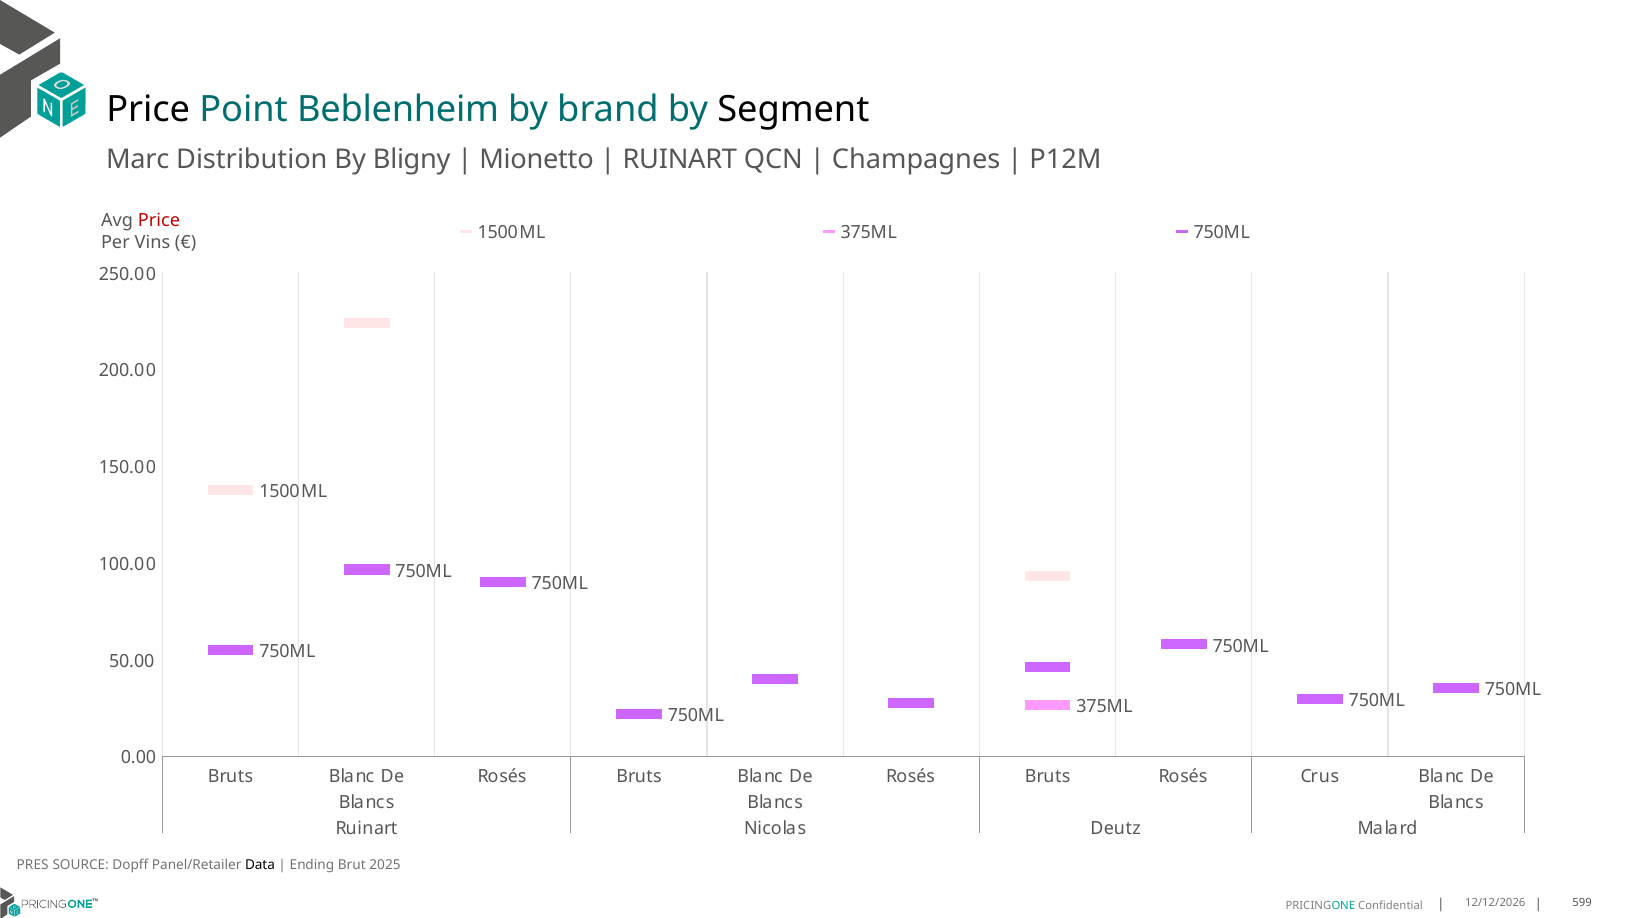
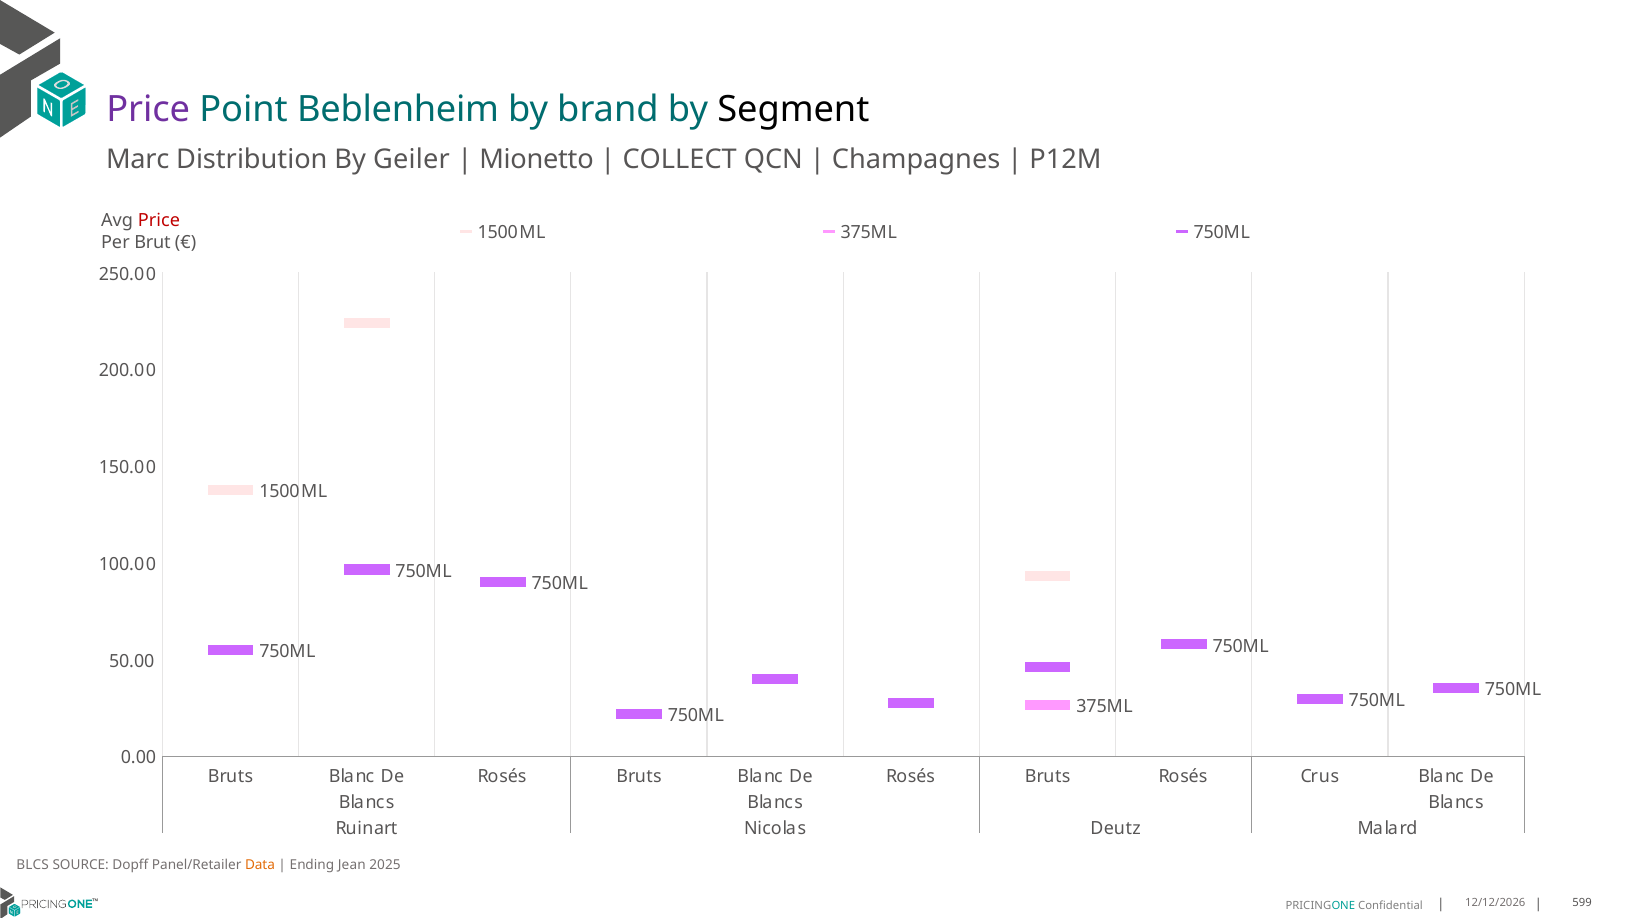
Price at (148, 110) colour: black -> purple
Bligny: Bligny -> Geiler
RUINART at (680, 159): RUINART -> COLLECT
Vins: Vins -> Brut
PRES: PRES -> BLCS
Data colour: black -> orange
Brut: Brut -> Jean
